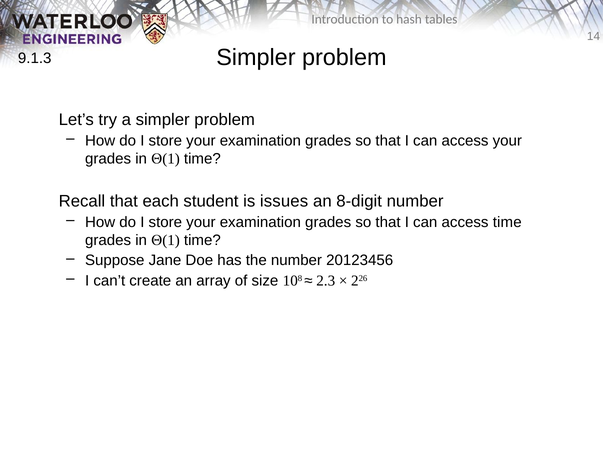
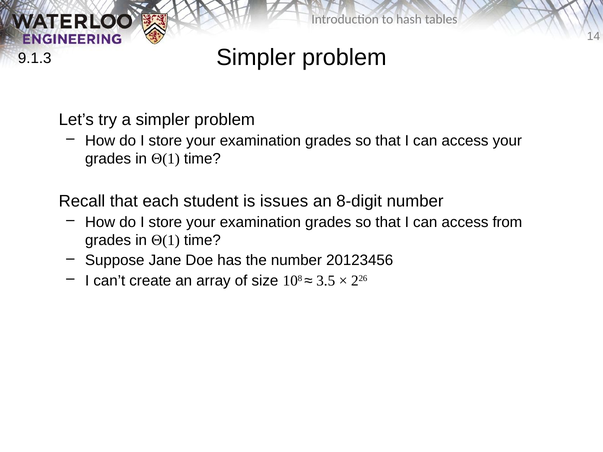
access time: time -> from
2.3: 2.3 -> 3.5
